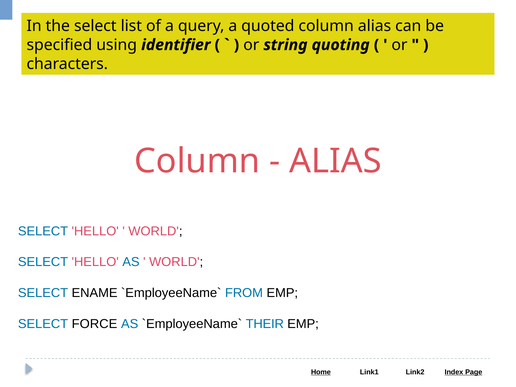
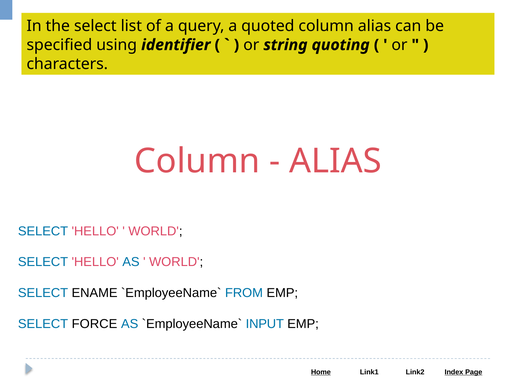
THEIR: THEIR -> INPUT
